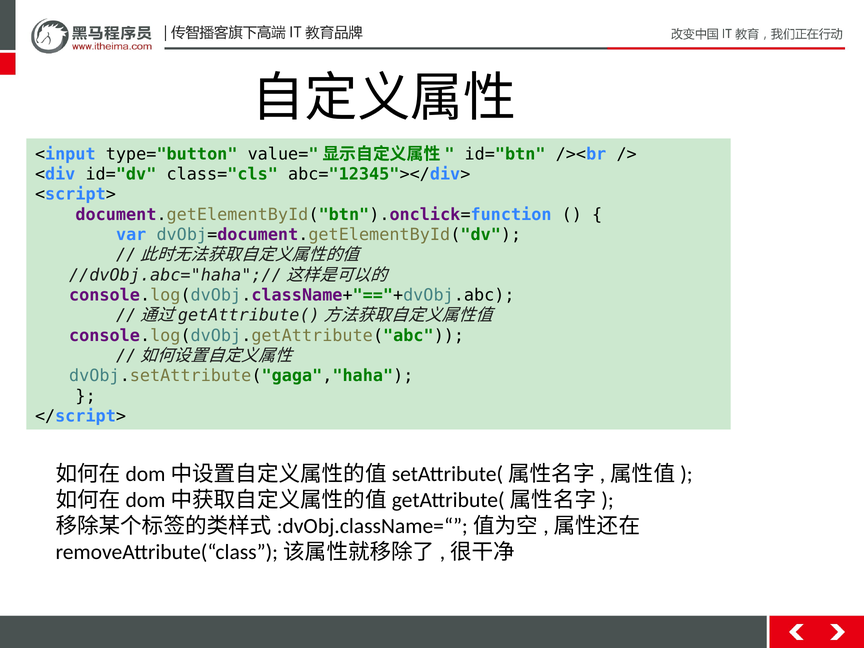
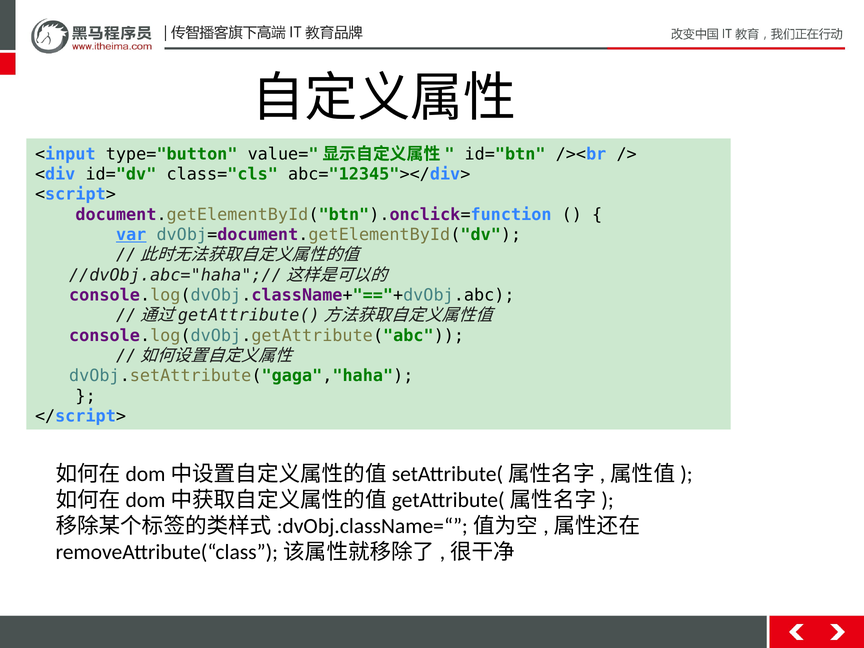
var underline: none -> present
